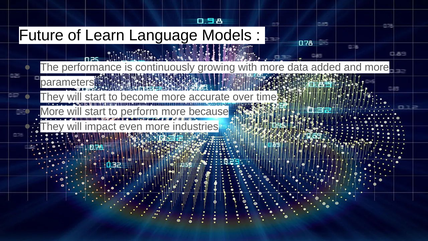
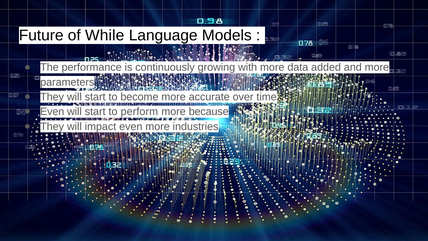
Learn: Learn -> While
More at (52, 112): More -> Even
